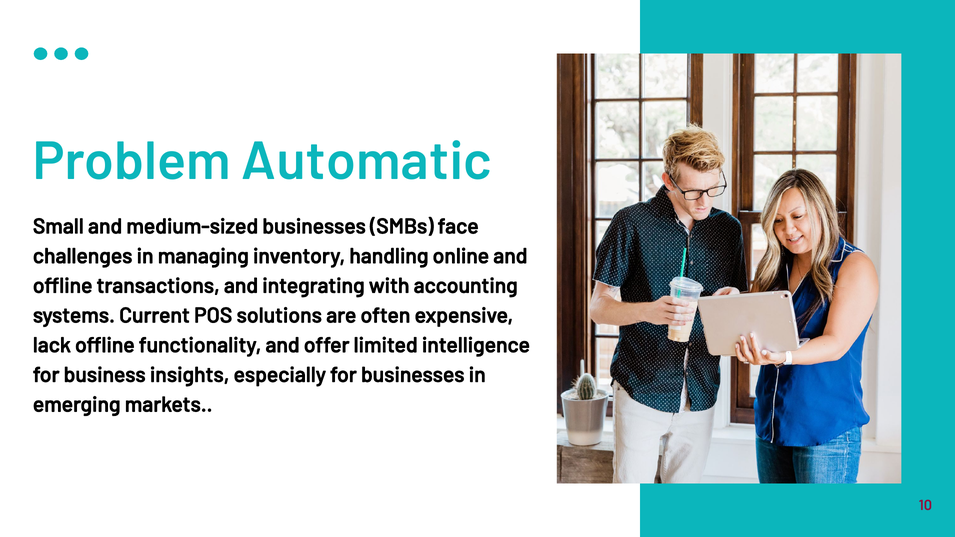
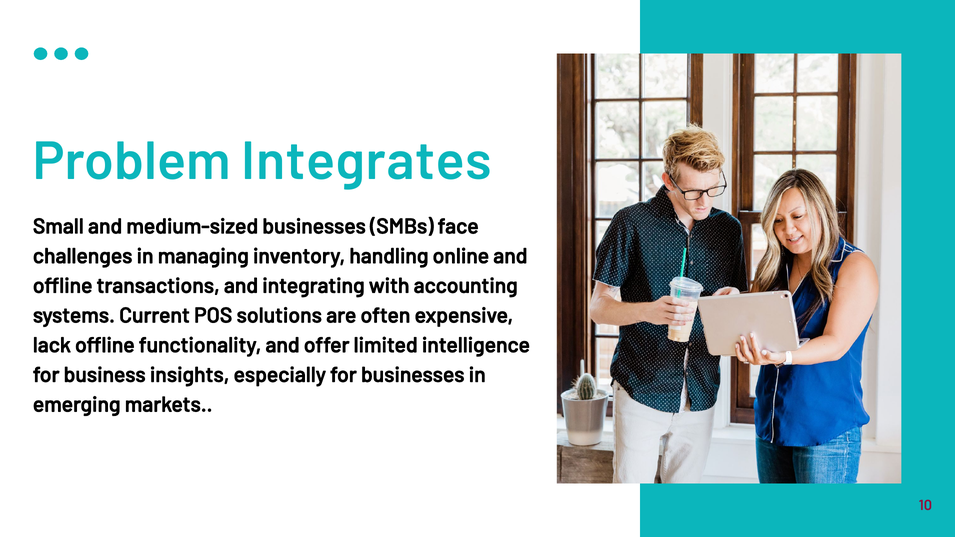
Automatic: Automatic -> Integrates
